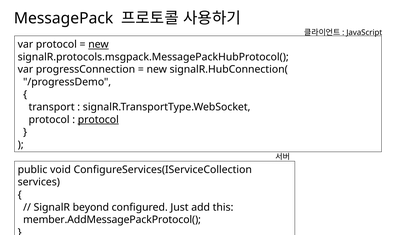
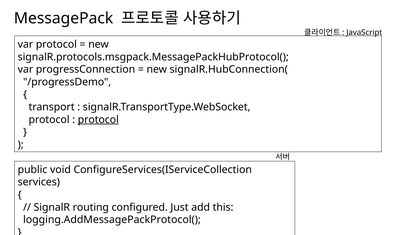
new at (99, 44) underline: present -> none
beyond: beyond -> routing
member.AddMessagePackProtocol(: member.AddMessagePackProtocol( -> logging.AddMessagePackProtocol(
